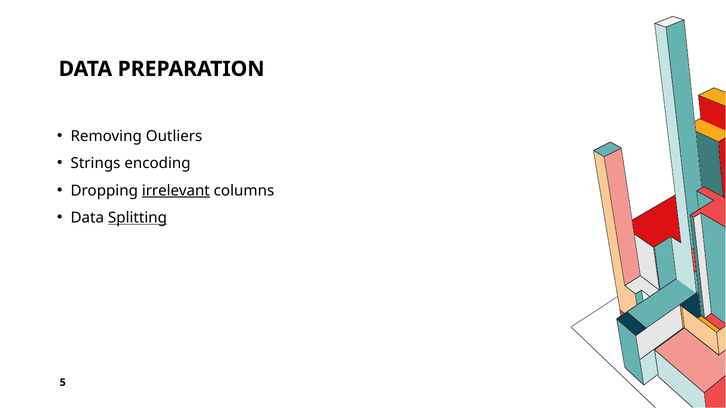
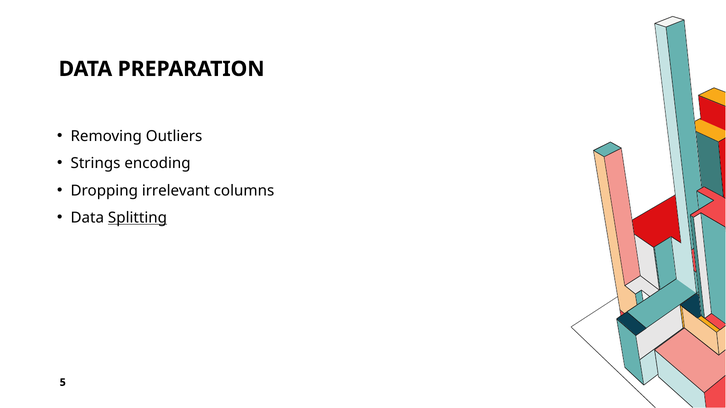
irrelevant underline: present -> none
